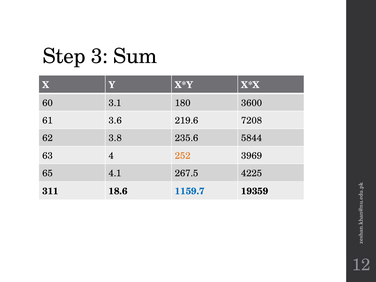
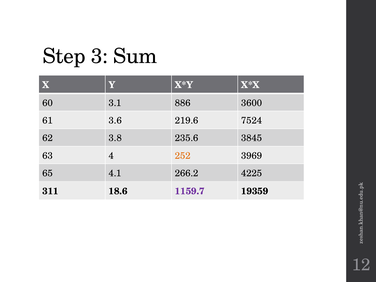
180: 180 -> 886
7208: 7208 -> 7524
5844: 5844 -> 3845
267.5: 267.5 -> 266.2
1159.7 colour: blue -> purple
